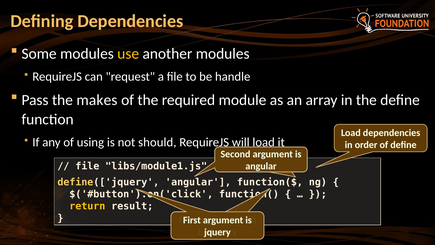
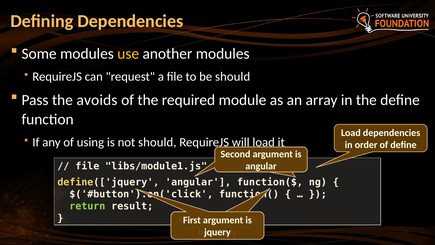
be handle: handle -> should
makes: makes -> avoids
return colour: yellow -> light green
